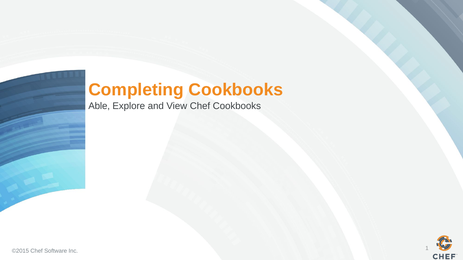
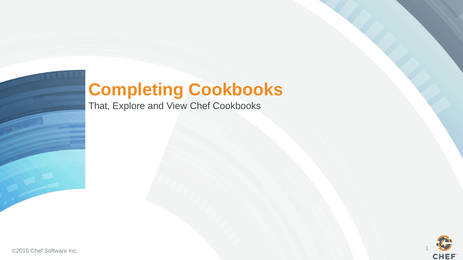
Able: Able -> That
